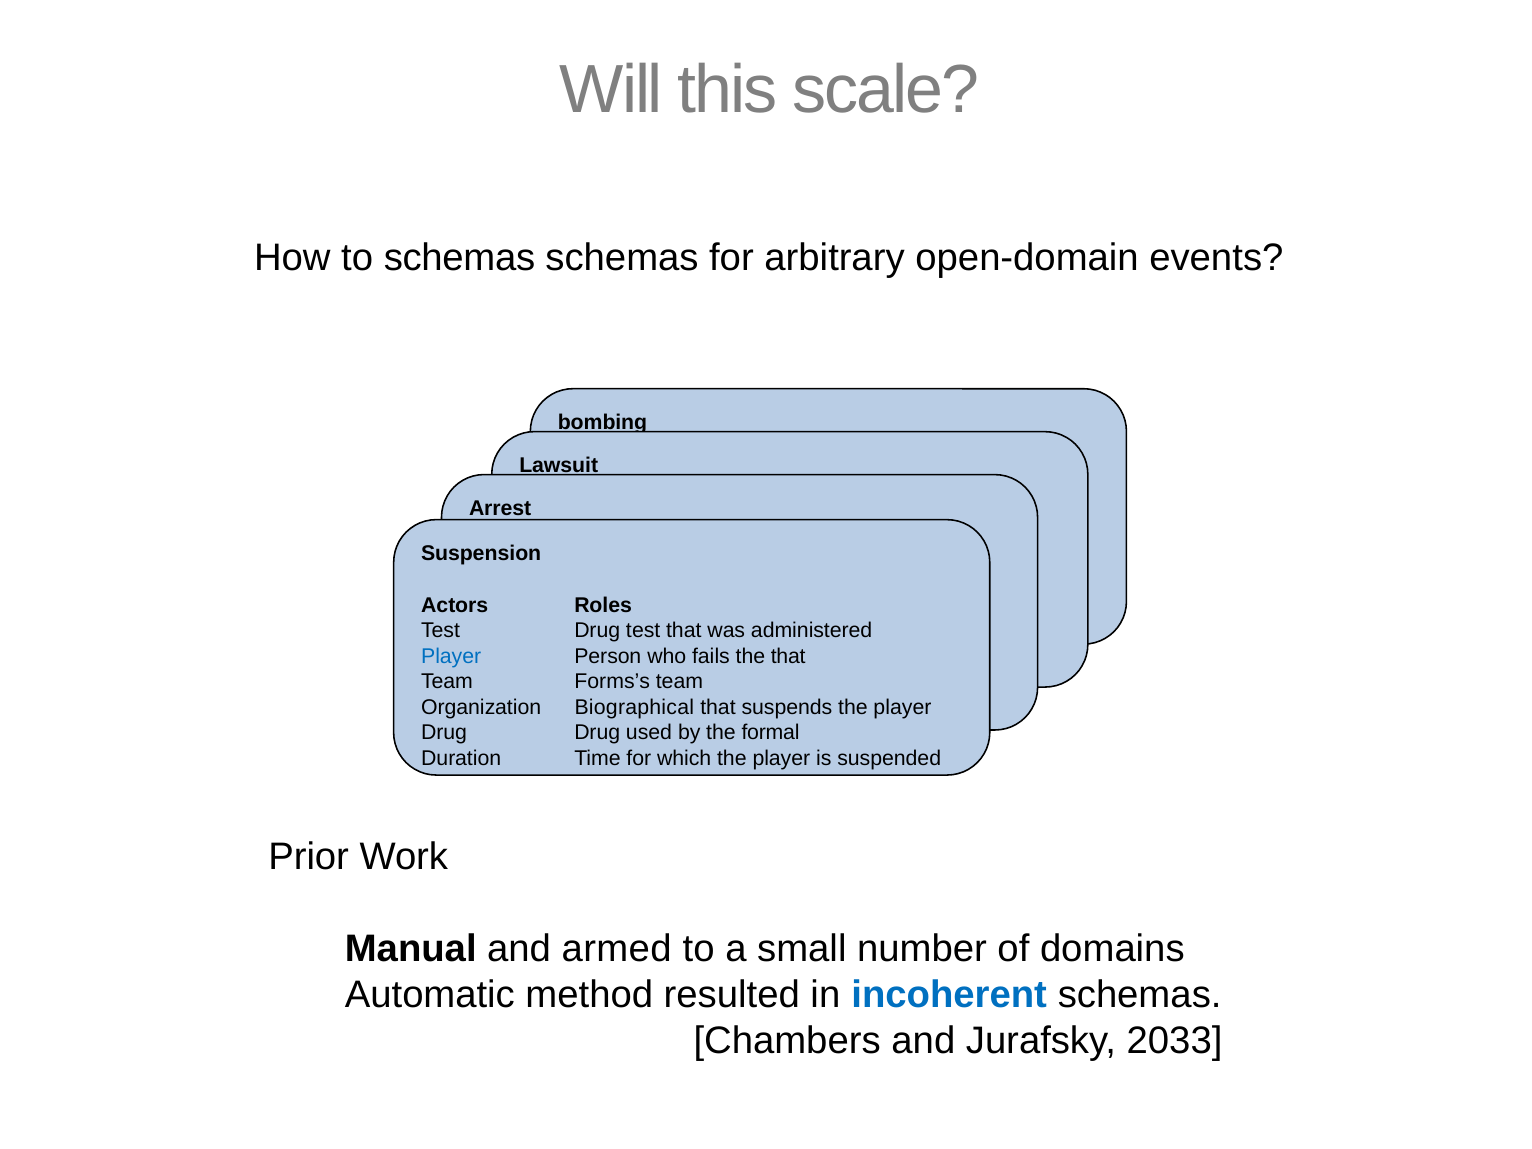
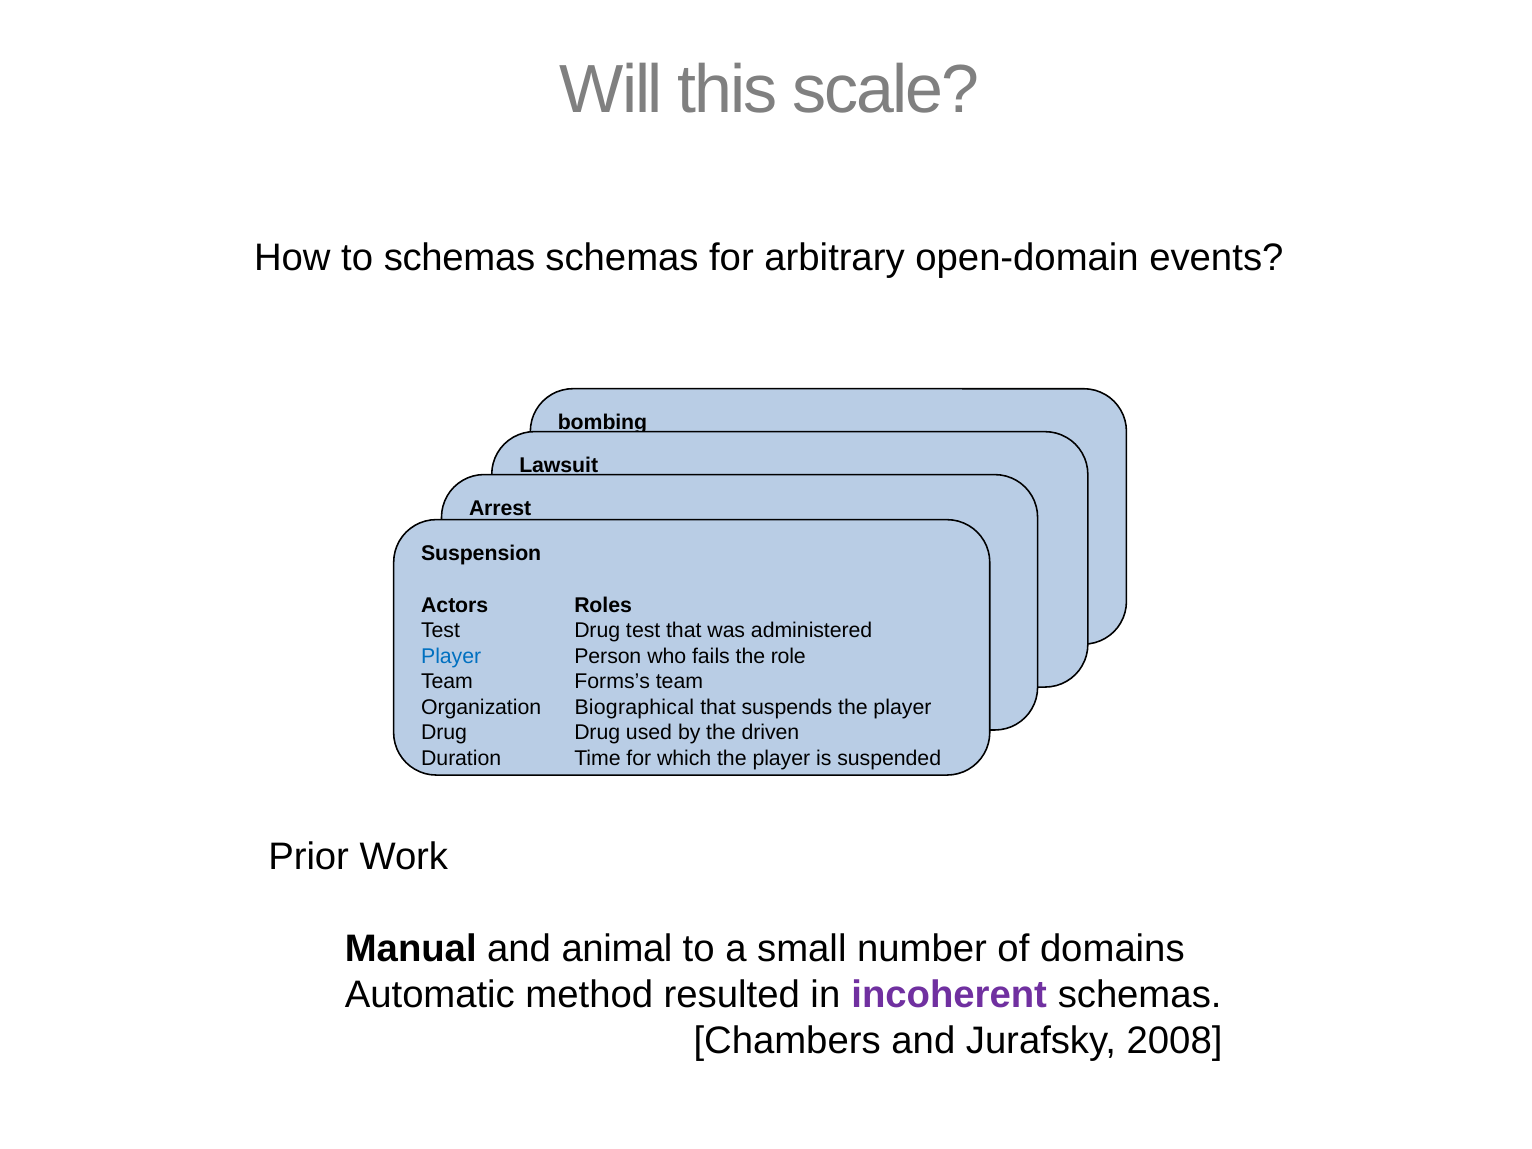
that at (788, 656): that -> role
formal: formal -> driven
armed: armed -> animal
incoherent colour: blue -> purple
2033: 2033 -> 2008
